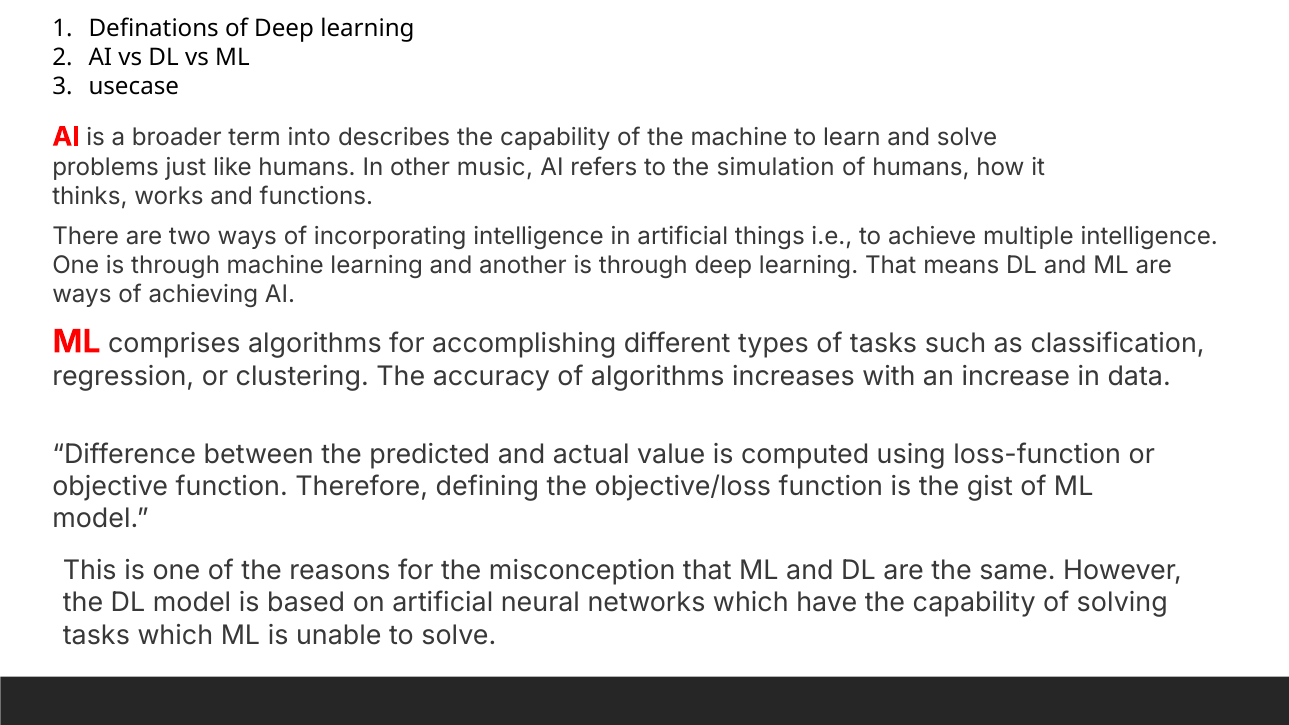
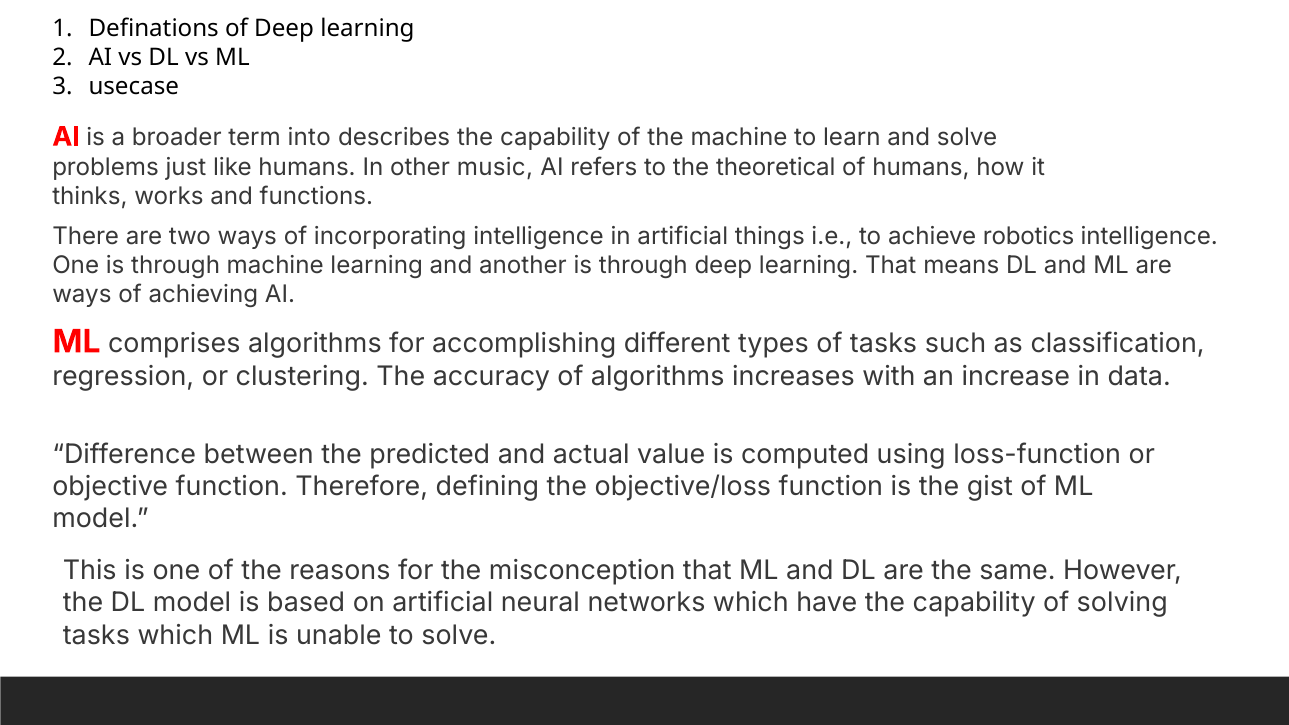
simulation: simulation -> theoretical
multiple: multiple -> robotics
